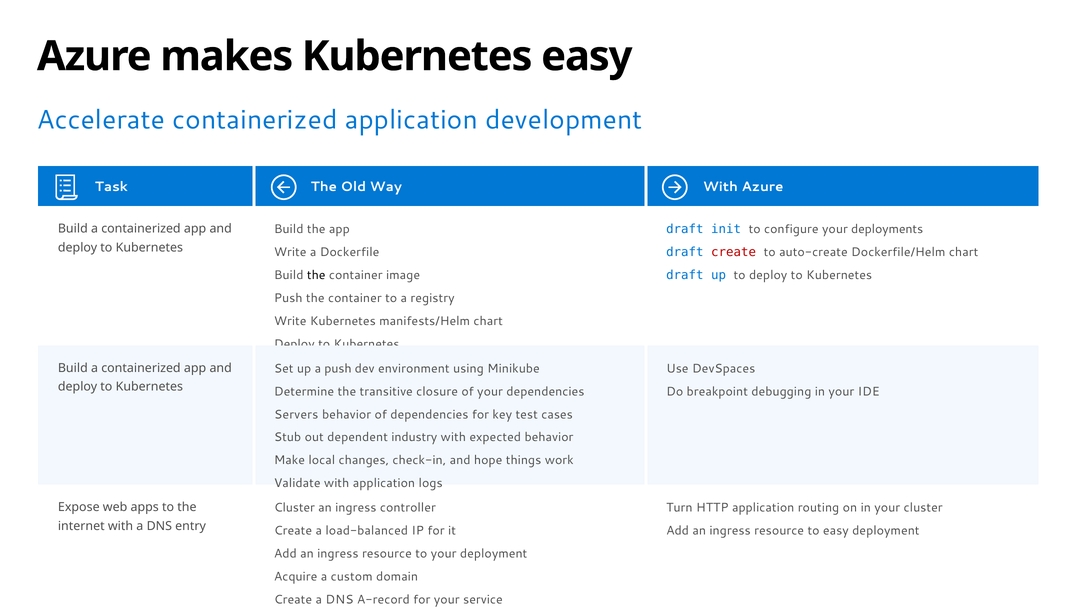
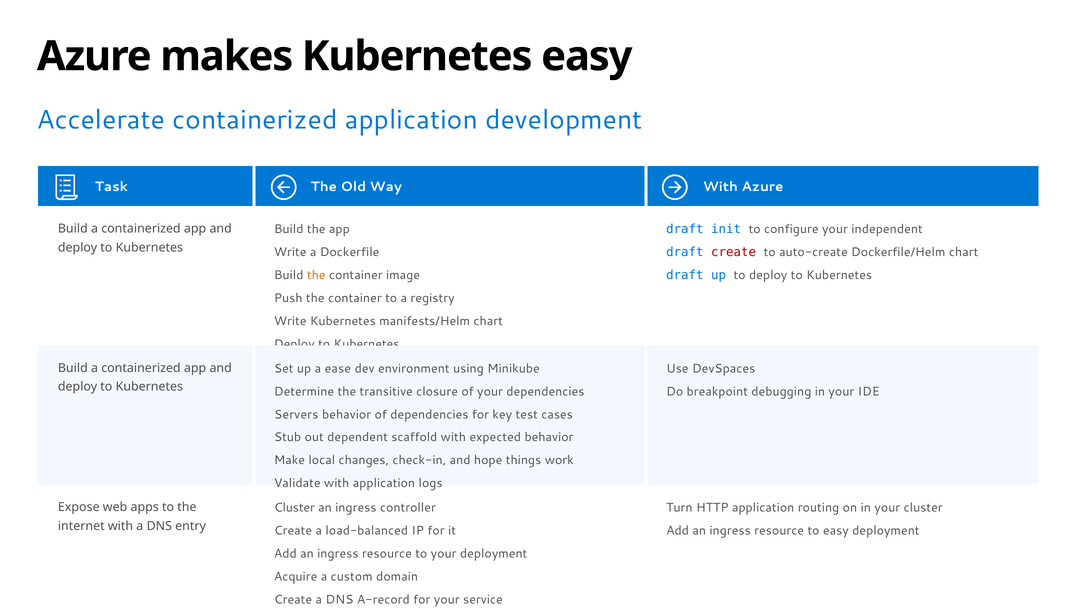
deployments: deployments -> independent
the at (316, 275) colour: black -> orange
a push: push -> ease
industry: industry -> scaffold
